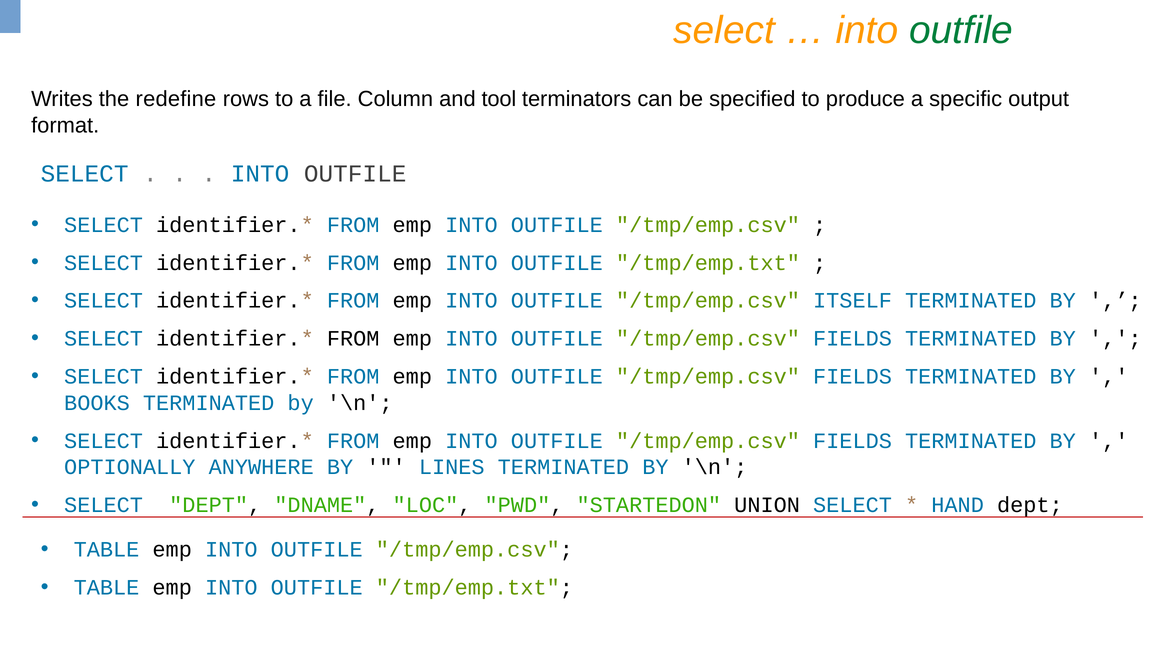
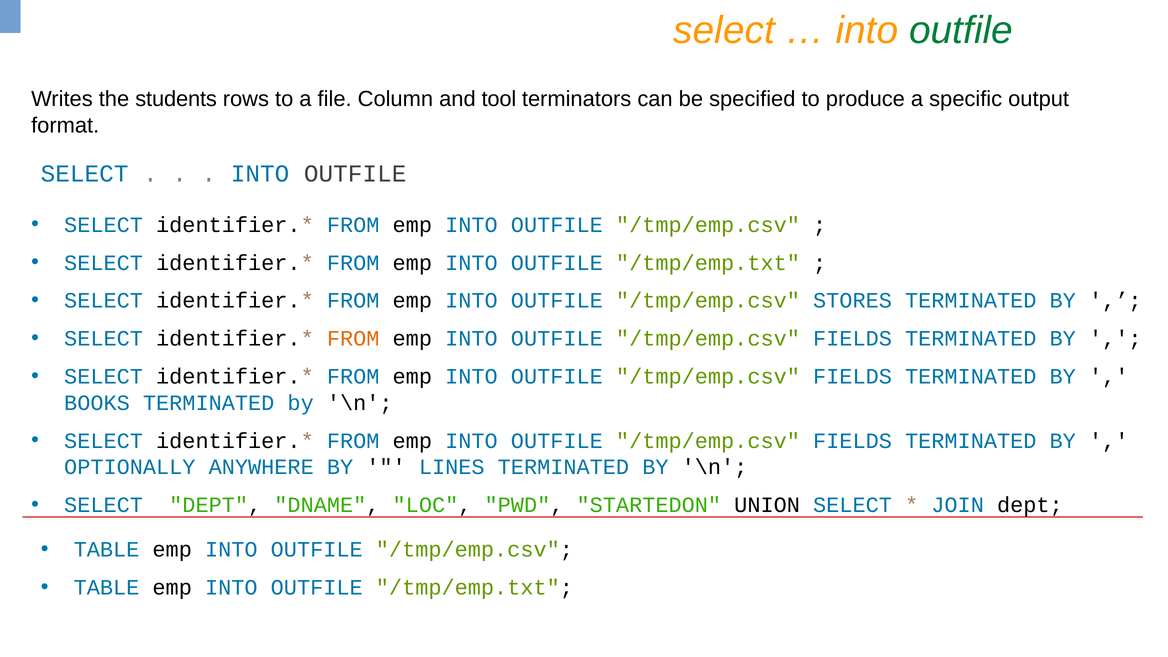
redefine: redefine -> students
ITSELF: ITSELF -> STORES
FROM at (353, 339) colour: black -> orange
HAND: HAND -> JOIN
